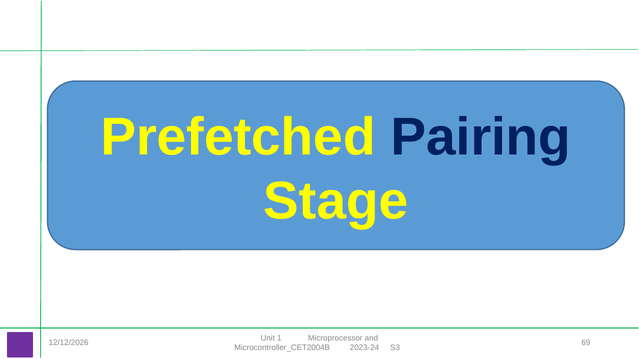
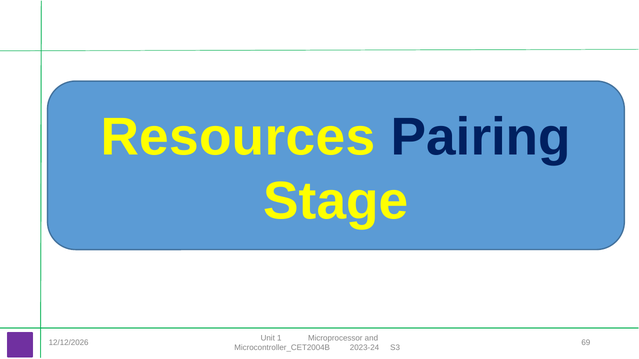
Prefetched: Prefetched -> Resources
